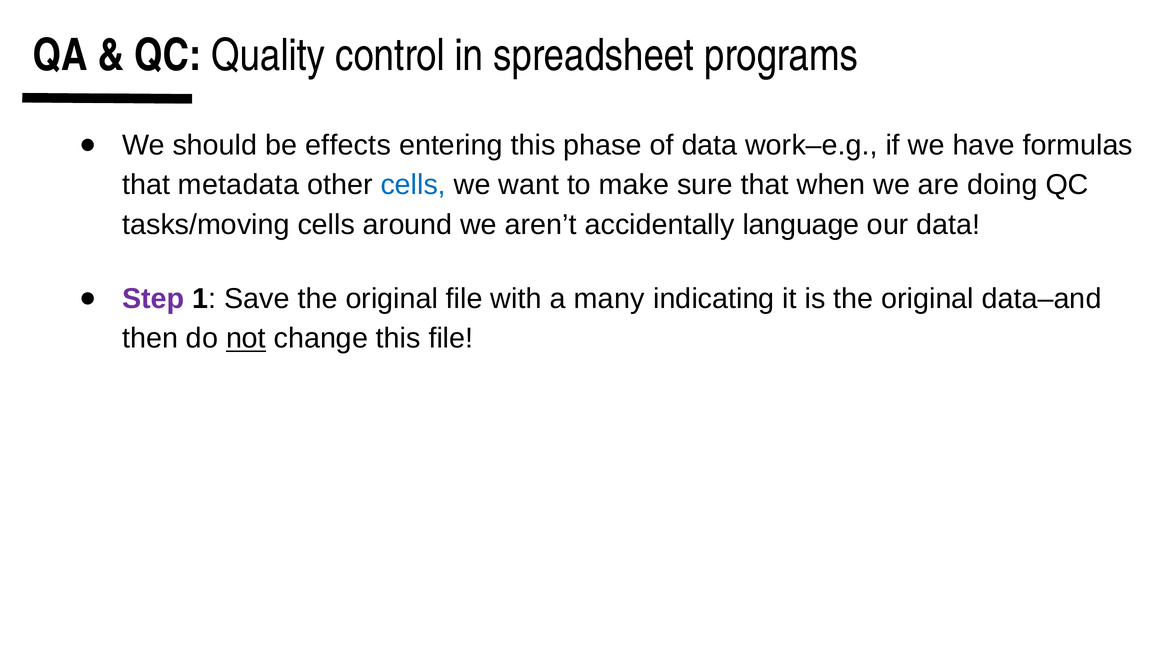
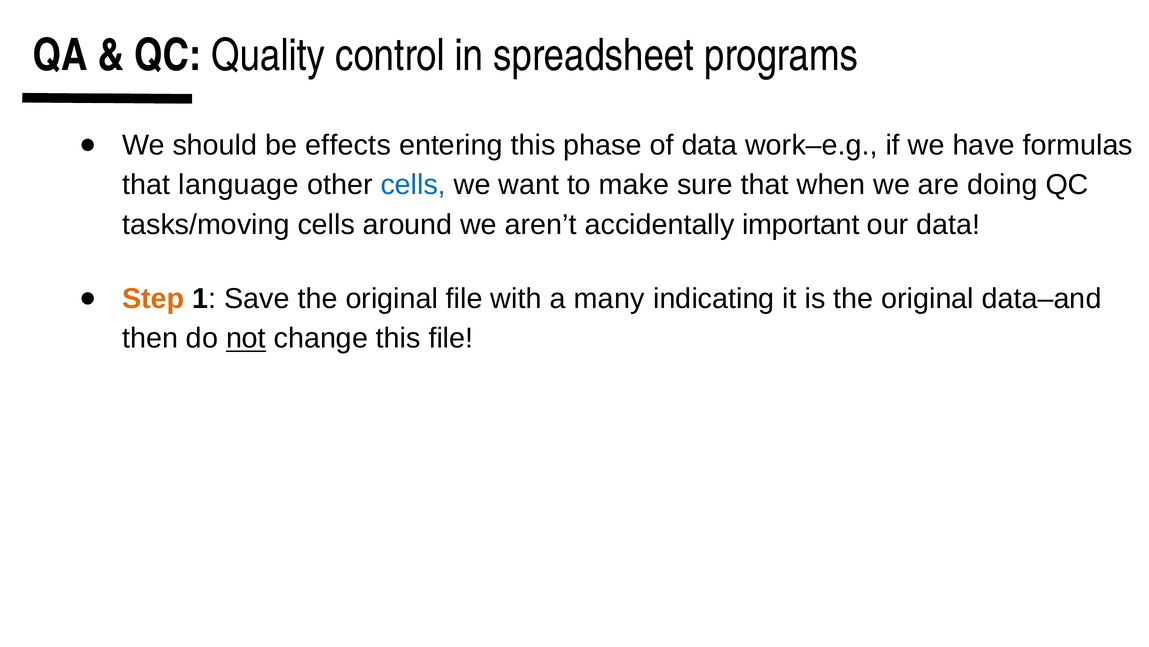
metadata: metadata -> language
language: language -> important
Step colour: purple -> orange
